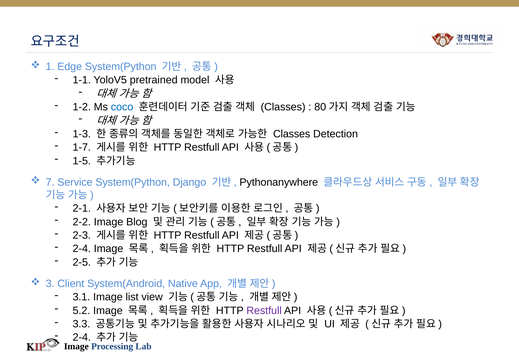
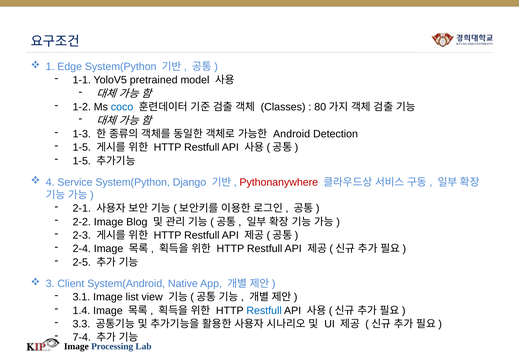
Classes at (292, 134): Classes -> Android
1-7 at (82, 148): 1-7 -> 1-5
7: 7 -> 4
Pythonanywhere colour: black -> red
5.2: 5.2 -> 1.4
Restfull at (264, 311) colour: purple -> blue
2-4 at (82, 338): 2-4 -> 7-4
